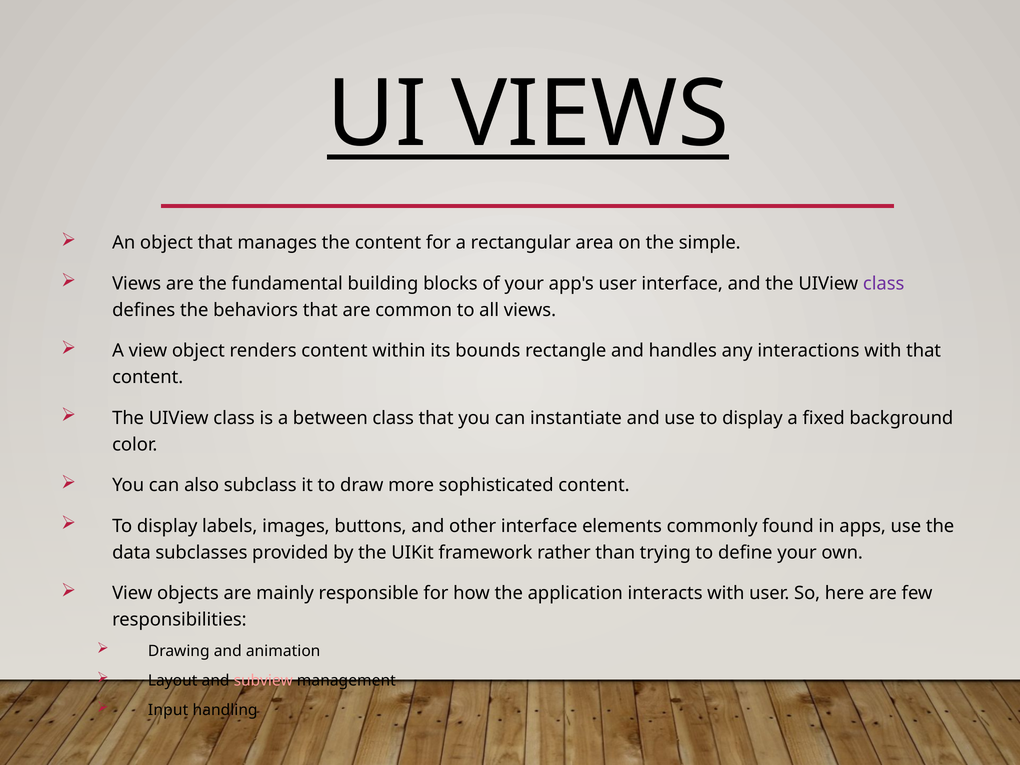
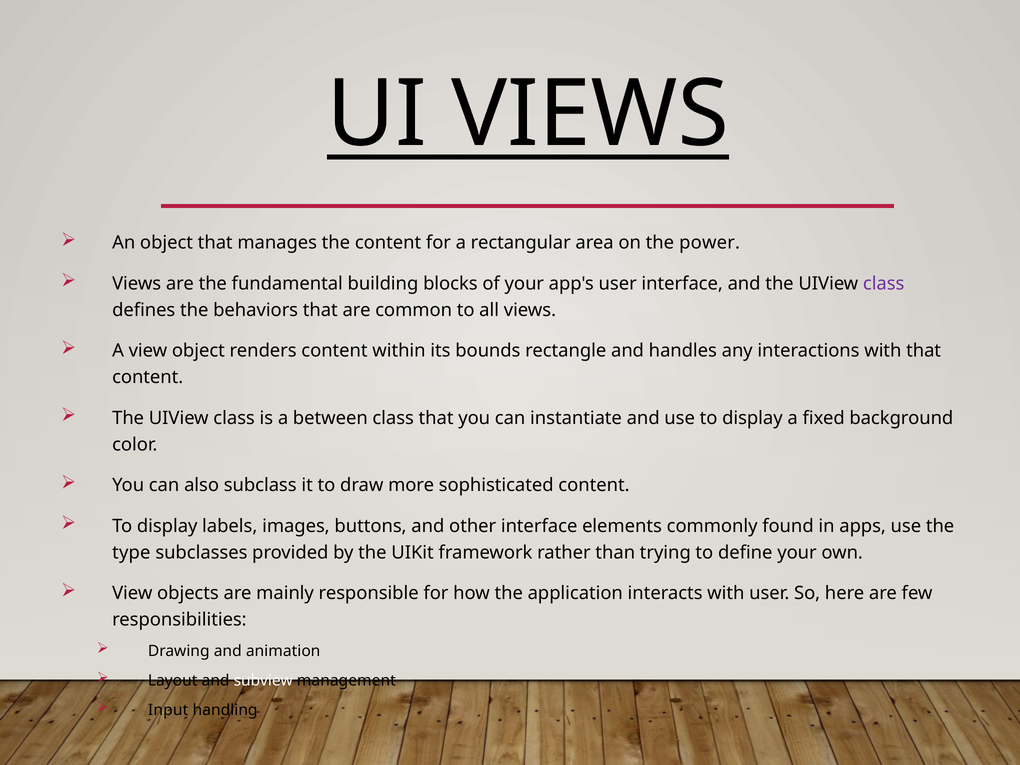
simple: simple -> power
data: data -> type
subview colour: pink -> white
